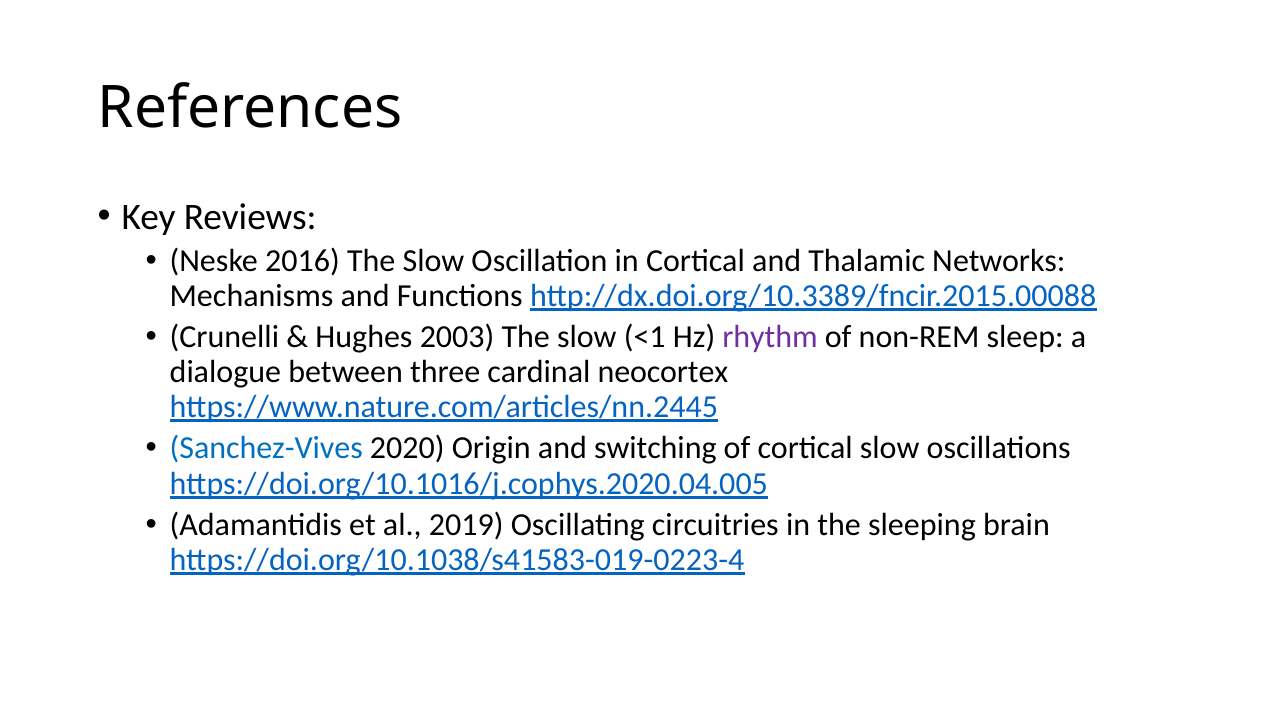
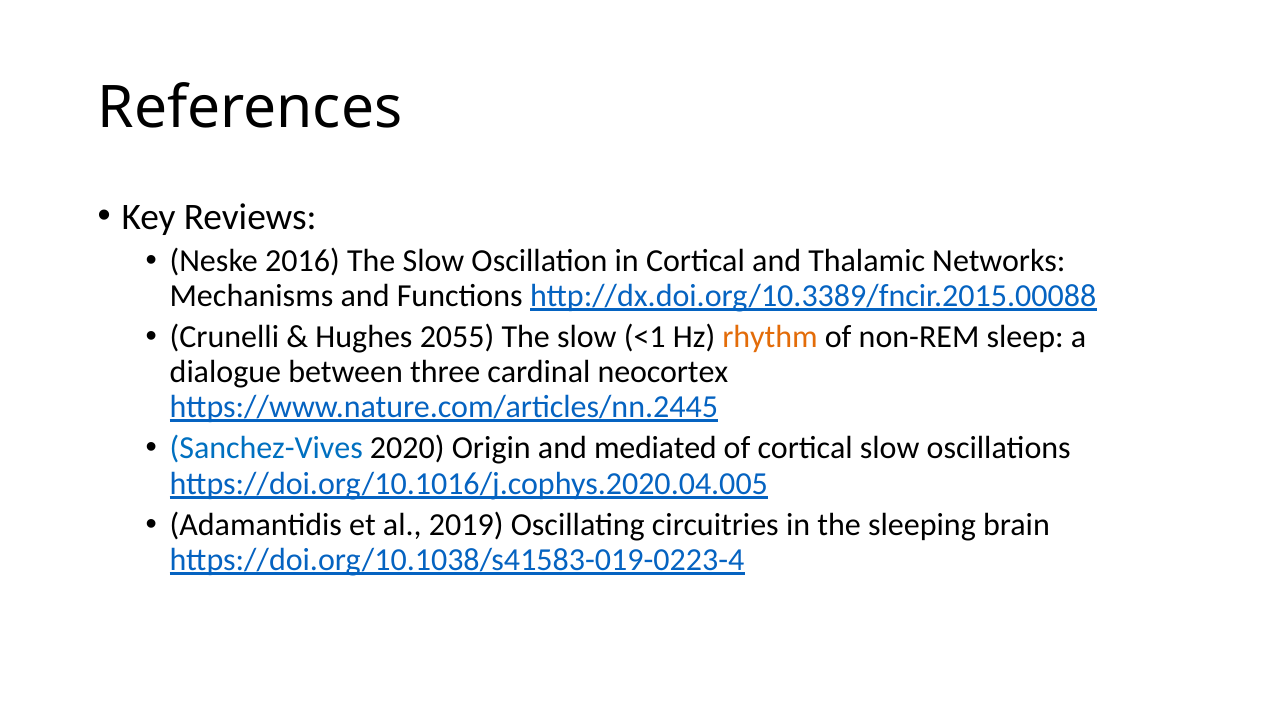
2003: 2003 -> 2055
rhythm colour: purple -> orange
switching: switching -> mediated
